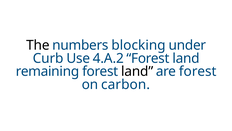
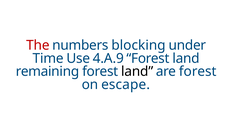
The colour: black -> red
Curb: Curb -> Time
4.A.2: 4.A.2 -> 4.A.9
carbon: carbon -> escape
